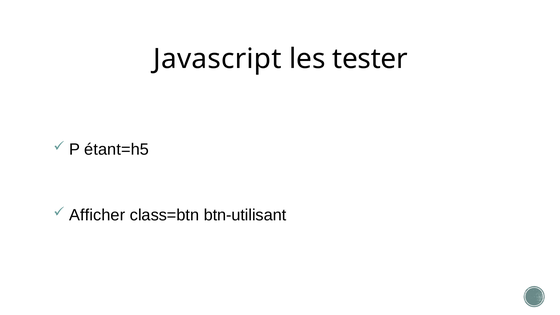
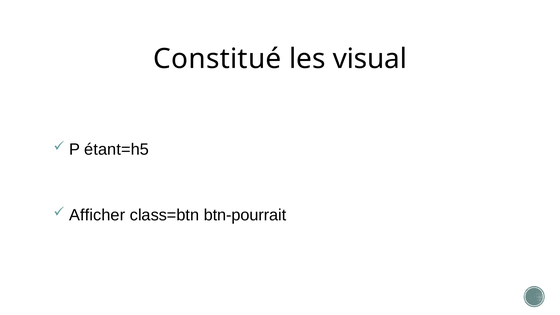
Javascript: Javascript -> Constitué
tester: tester -> visual
btn-utilisant: btn-utilisant -> btn-pourrait
